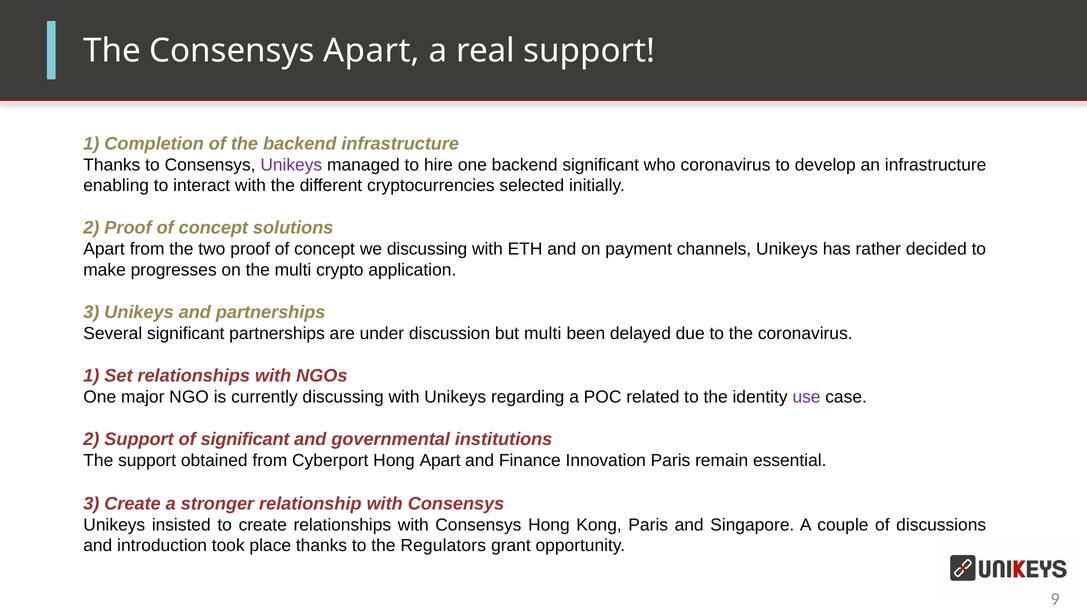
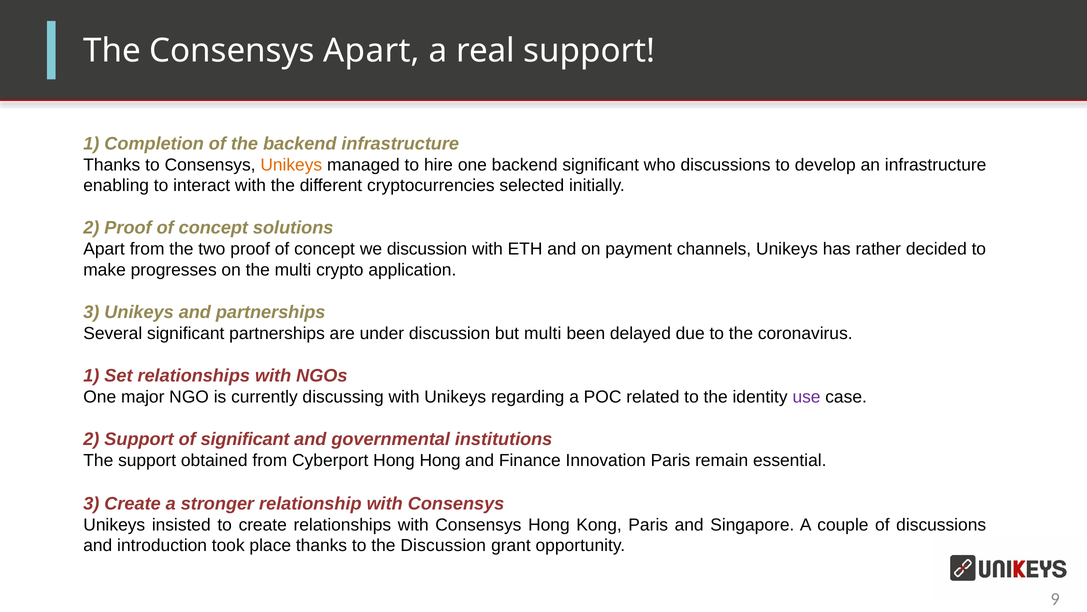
Unikeys at (291, 165) colour: purple -> orange
who coronavirus: coronavirus -> discussions
we discussing: discussing -> discussion
Hong Apart: Apart -> Hong
the Regulators: Regulators -> Discussion
